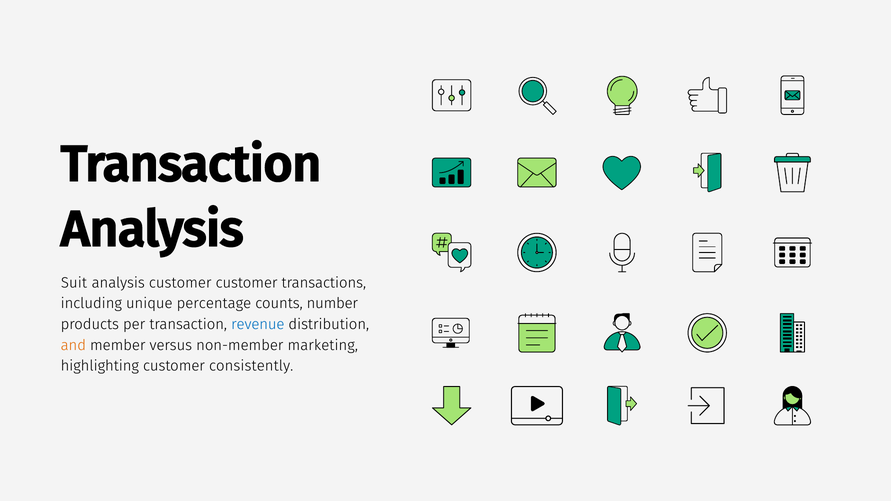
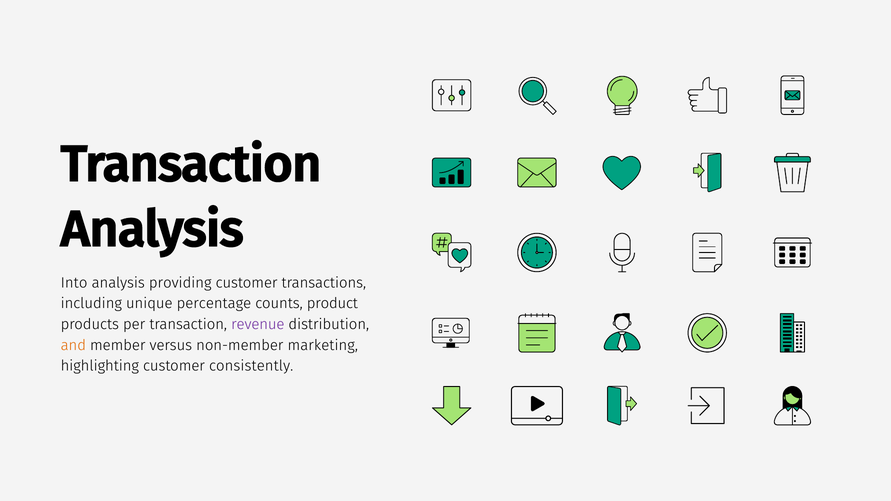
Suit: Suit -> Into
analysis customer: customer -> providing
number: number -> product
revenue colour: blue -> purple
